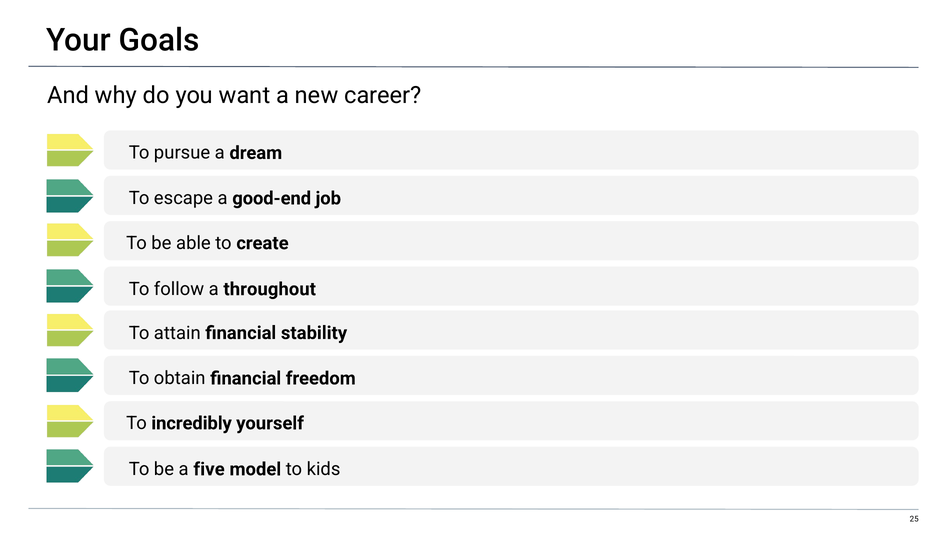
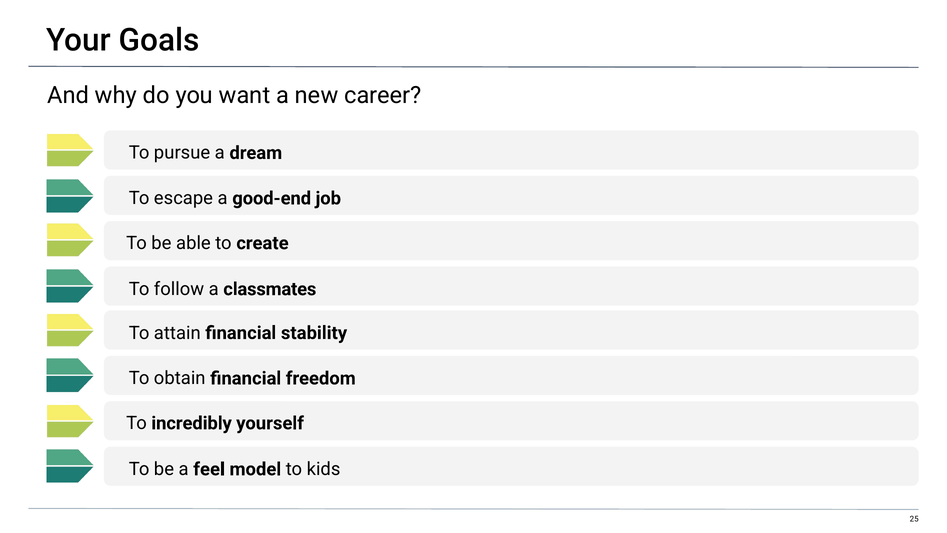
throughout: throughout -> classmates
five: five -> feel
